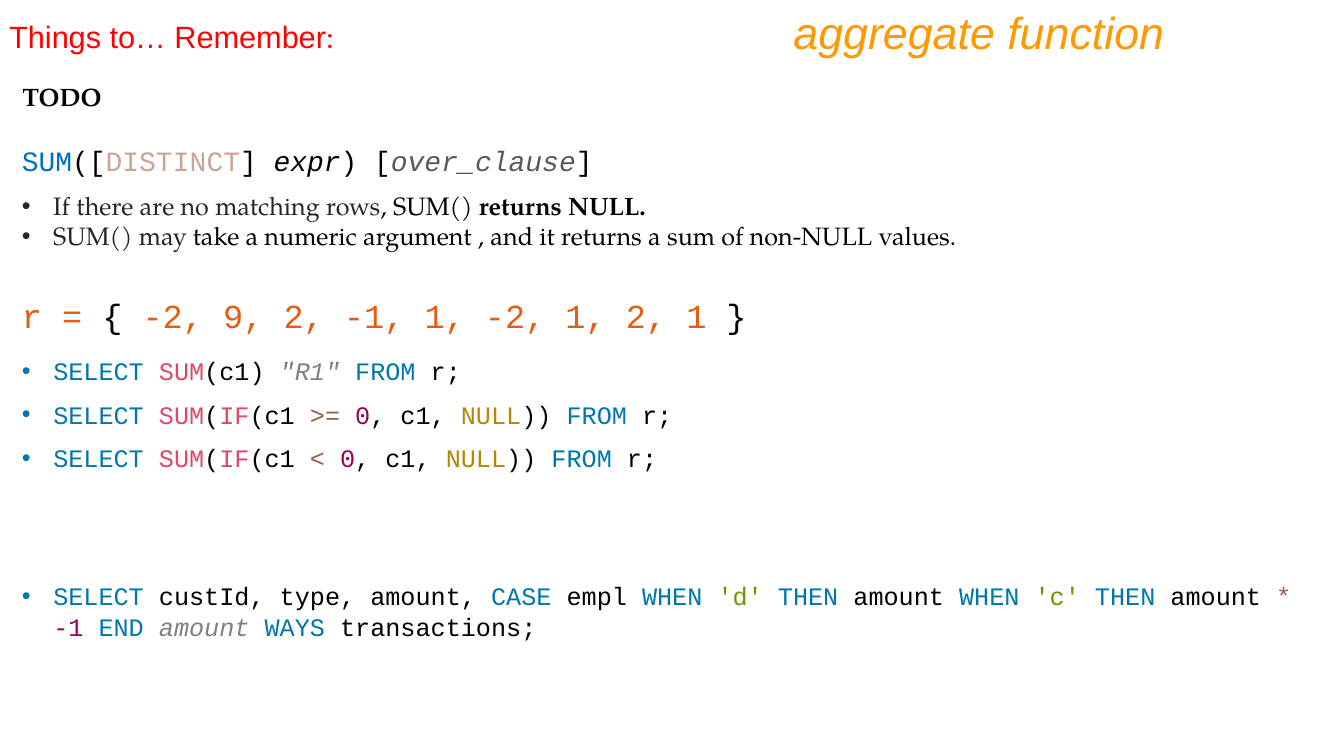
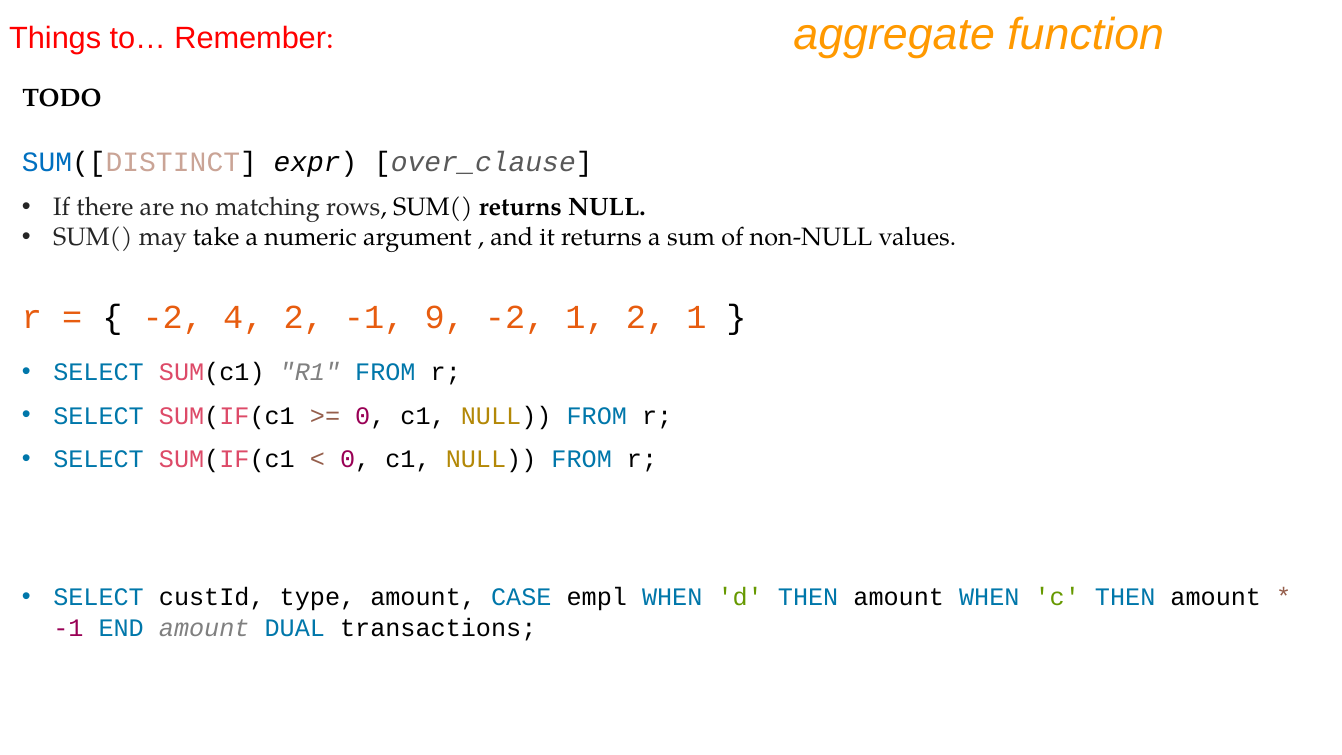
9: 9 -> 4
-1 1: 1 -> 9
WAYS: WAYS -> DUAL
